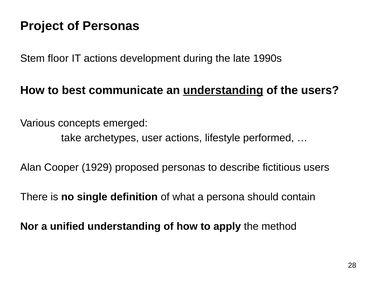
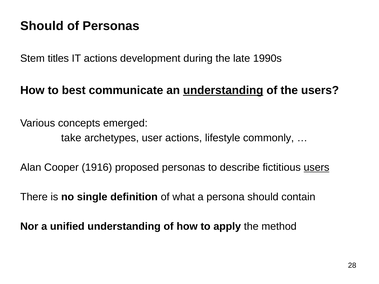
Project at (42, 26): Project -> Should
floor: floor -> titles
performed: performed -> commonly
1929: 1929 -> 1916
users at (317, 168) underline: none -> present
